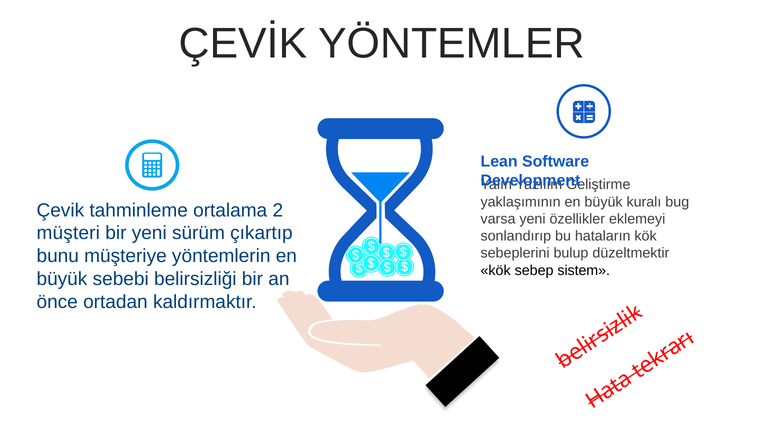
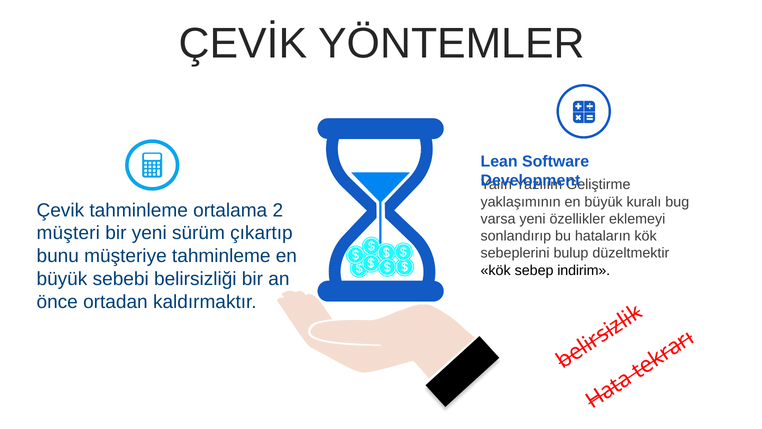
müşteriye yöntemlerin: yöntemlerin -> tahminleme
sistem: sistem -> indirim
